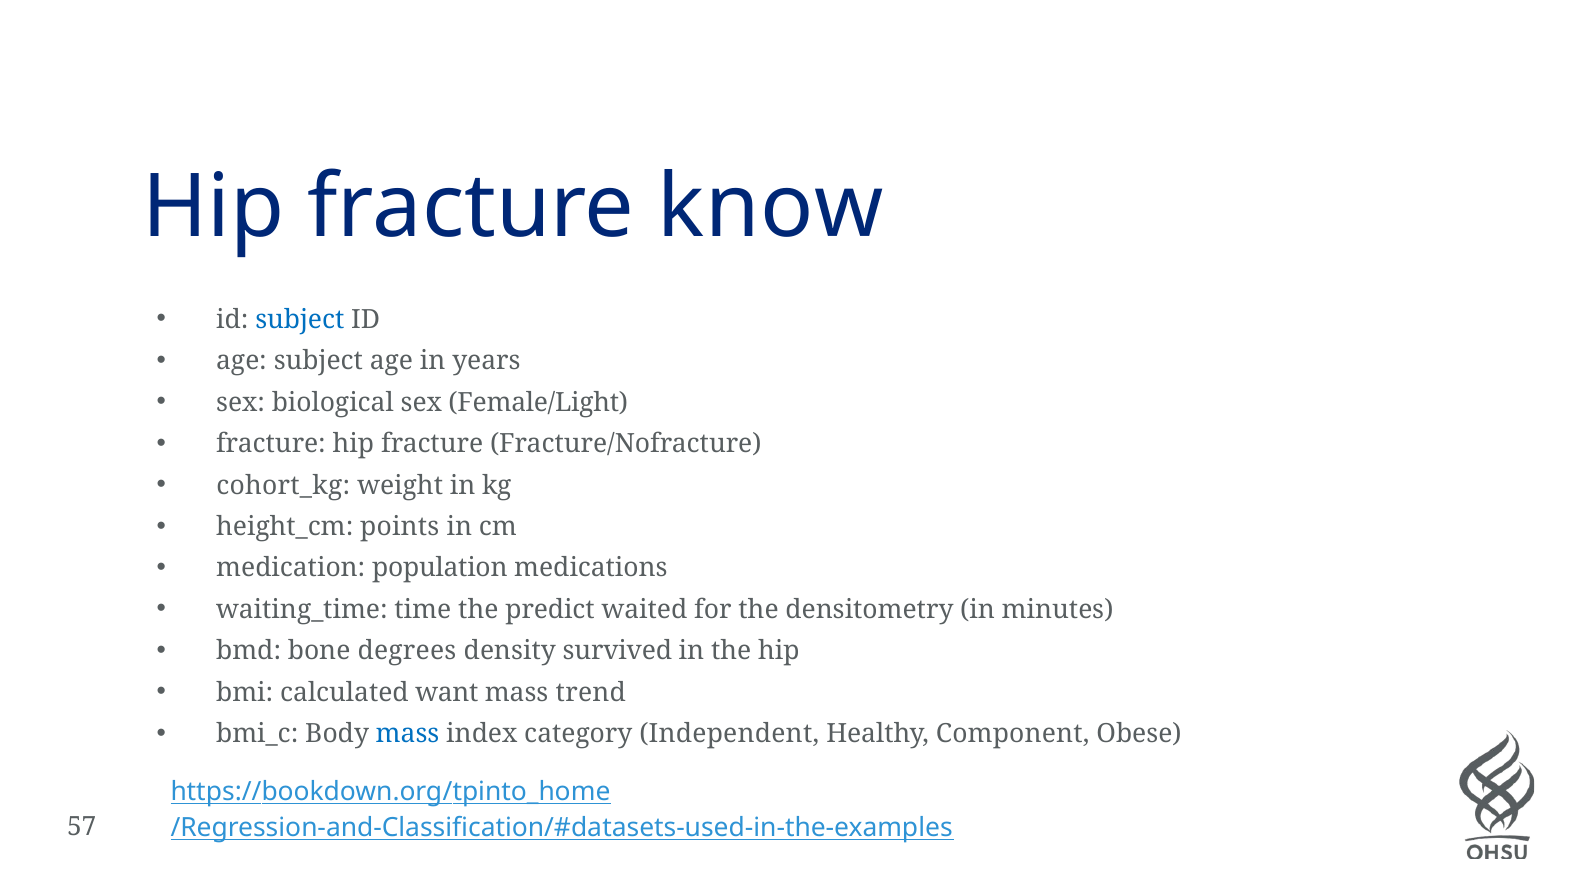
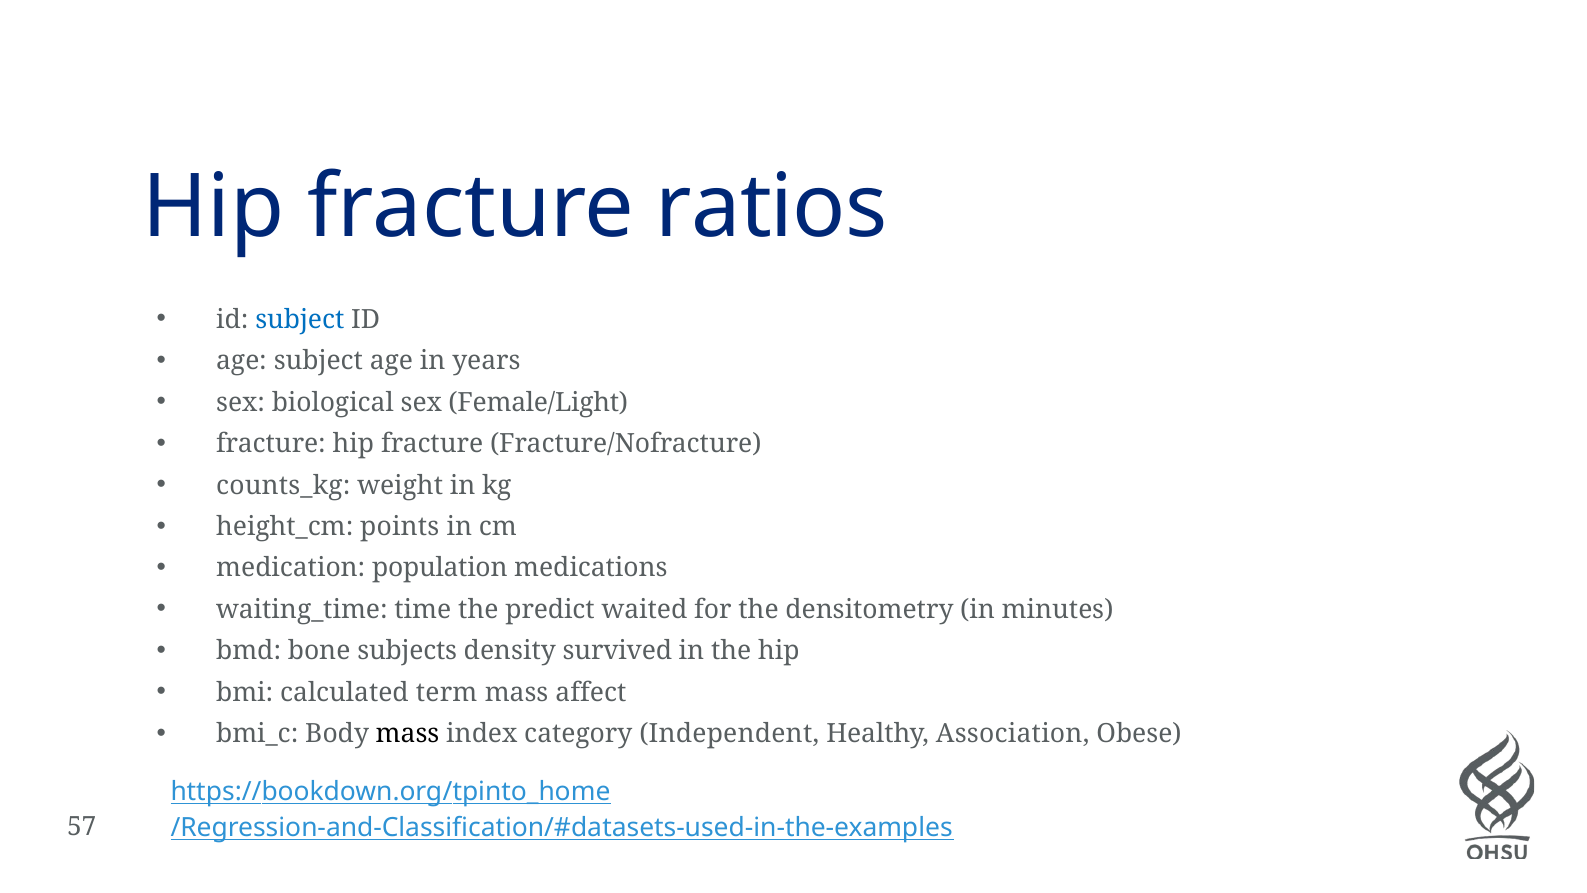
know: know -> ratios
cohort_kg: cohort_kg -> counts_kg
degrees: degrees -> subjects
want: want -> term
trend: trend -> affect
mass at (408, 734) colour: blue -> black
Component: Component -> Association
